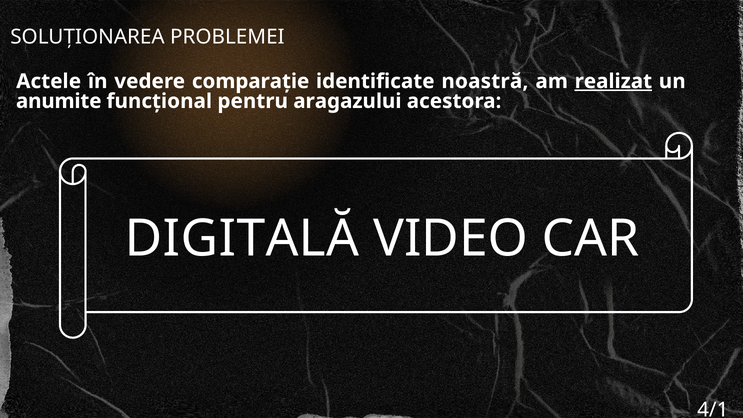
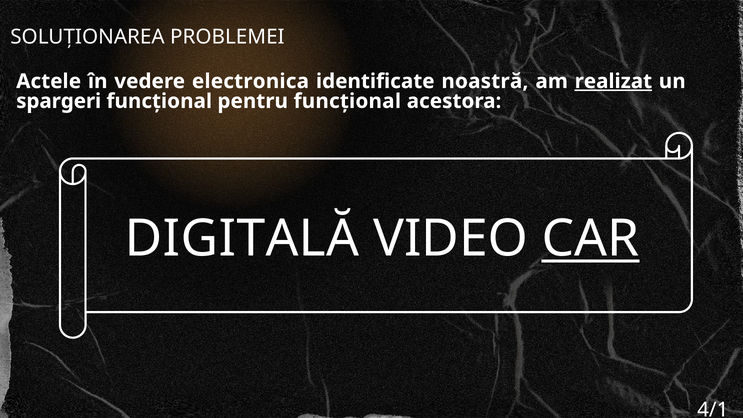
comparație: comparație -> electronica
anumite: anumite -> spargeri
pentru aragazului: aragazului -> funcțional
CAR underline: none -> present
